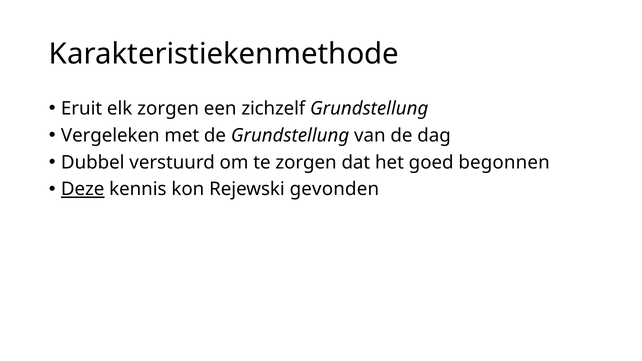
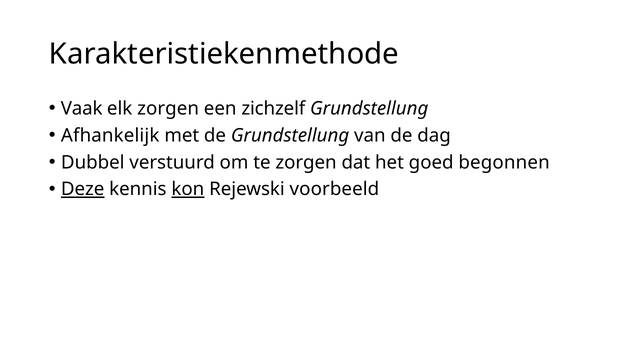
Eruit: Eruit -> Vaak
Vergeleken: Vergeleken -> Afhankelijk
kon underline: none -> present
gevonden: gevonden -> voorbeeld
